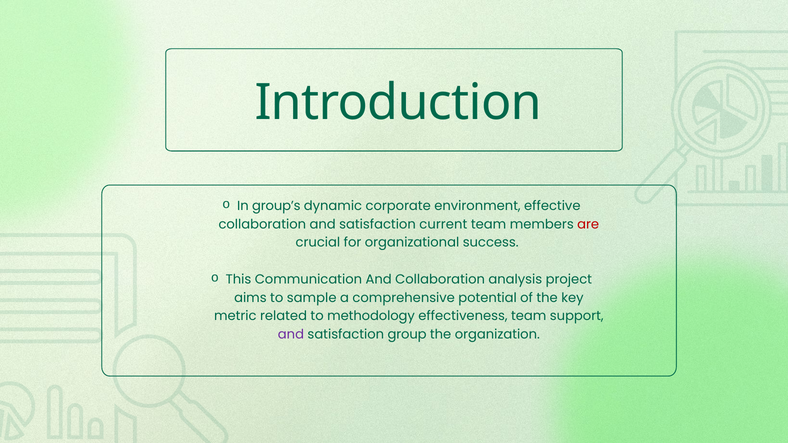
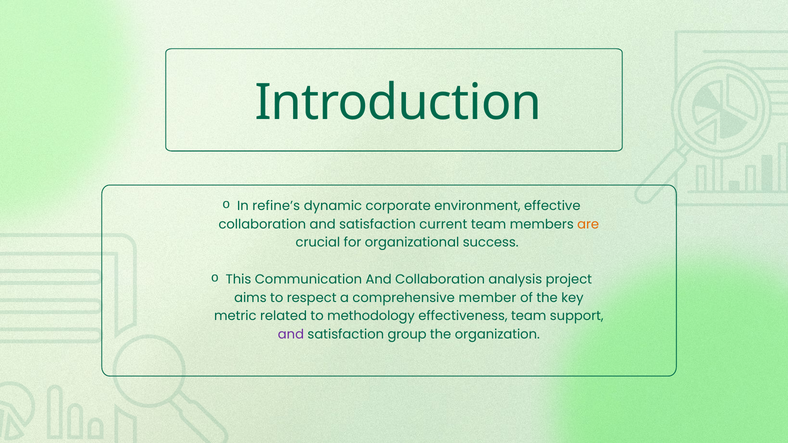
group’s: group’s -> refine’s
are colour: red -> orange
sample: sample -> respect
potential: potential -> member
